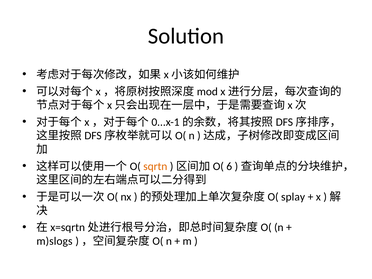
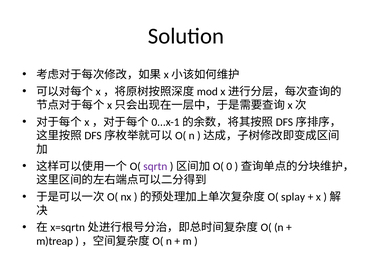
sqrtn colour: orange -> purple
6: 6 -> 0
m)slogs: m)slogs -> m)treap
